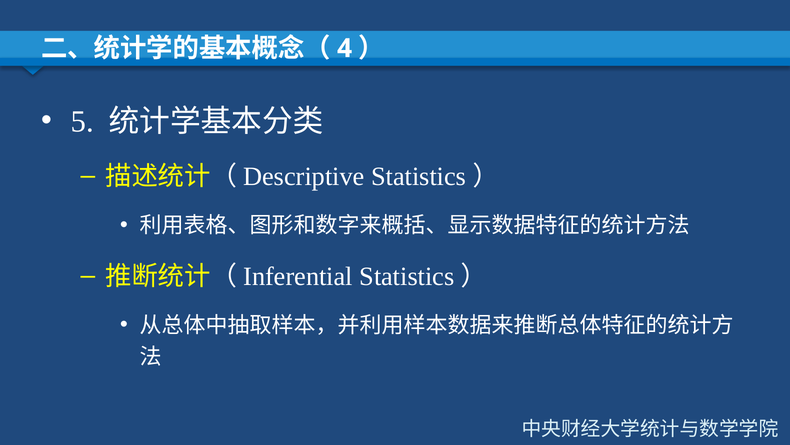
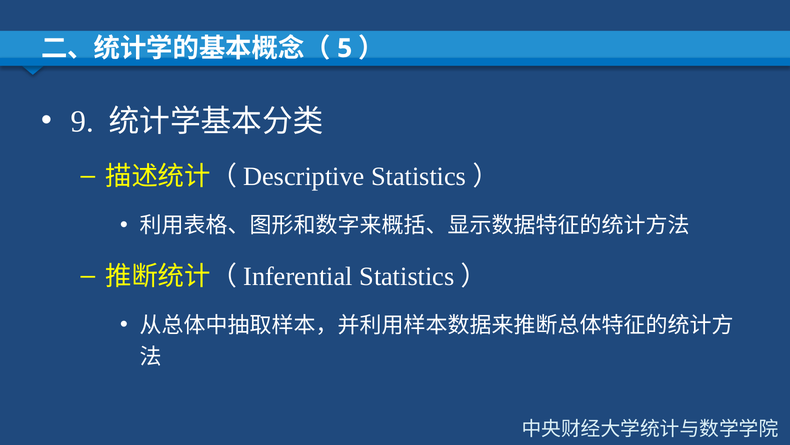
4: 4 -> 5
5: 5 -> 9
